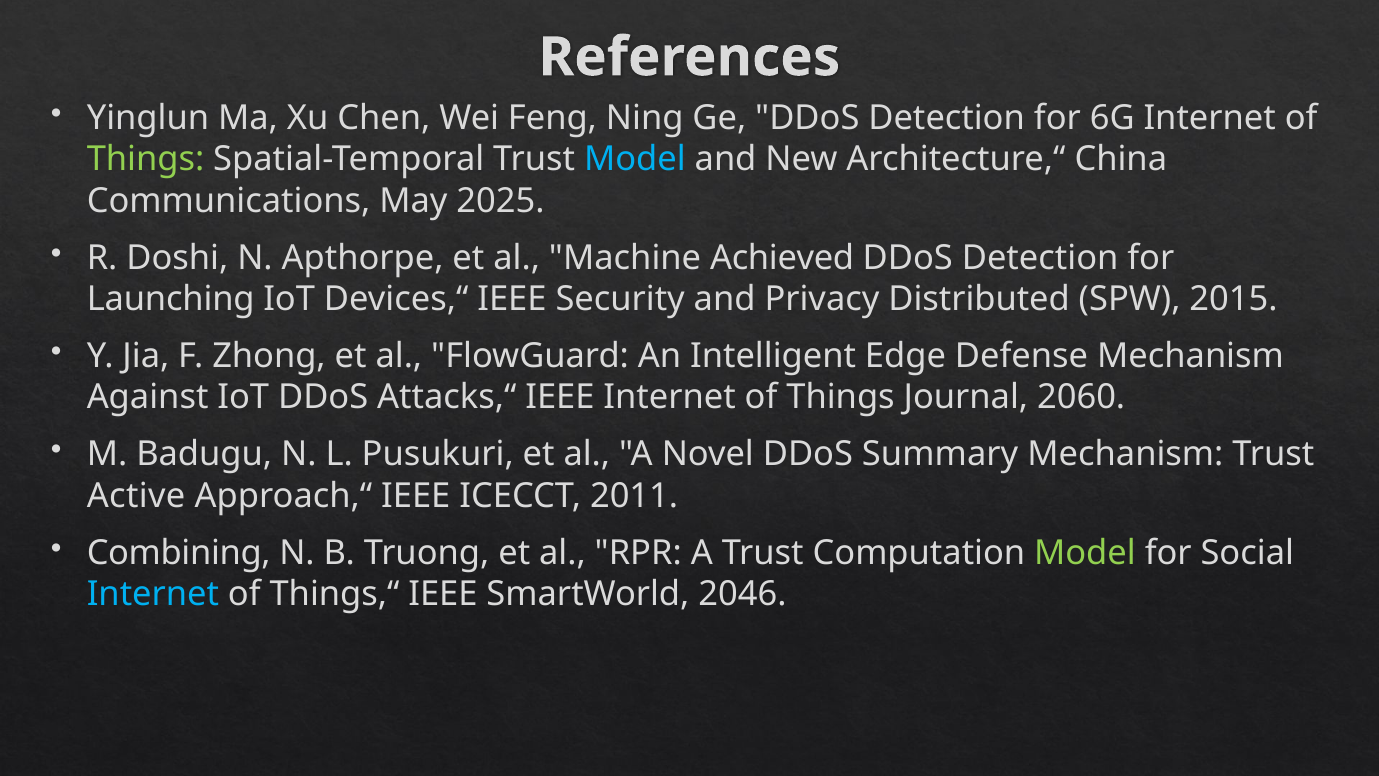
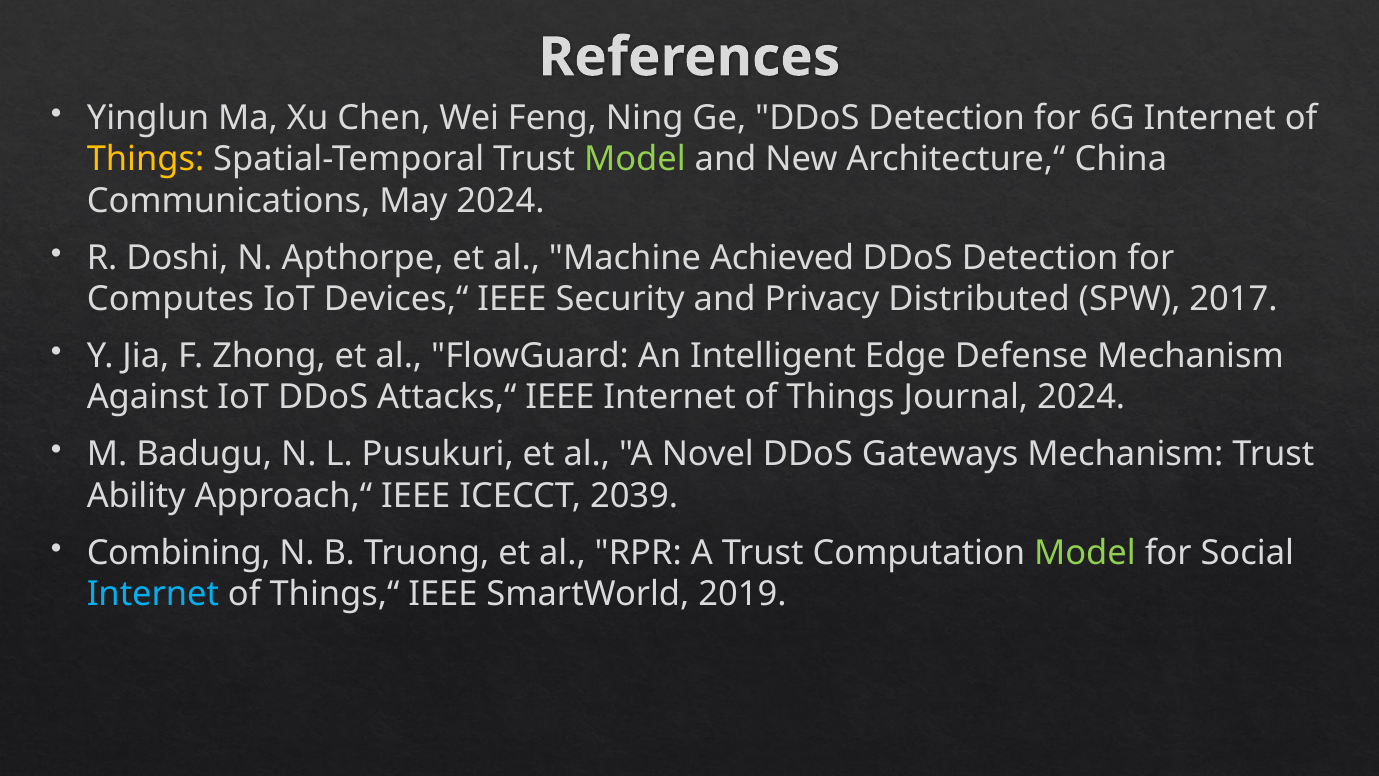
Things at (146, 160) colour: light green -> yellow
Model at (635, 160) colour: light blue -> light green
May 2025: 2025 -> 2024
Launching: Launching -> Computes
2015: 2015 -> 2017
Journal 2060: 2060 -> 2024
Summary: Summary -> Gateways
Active: Active -> Ability
2011: 2011 -> 2039
2046: 2046 -> 2019
